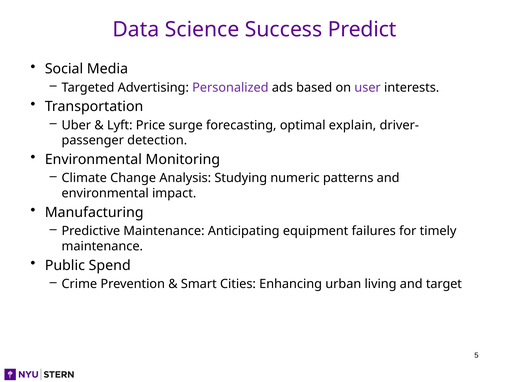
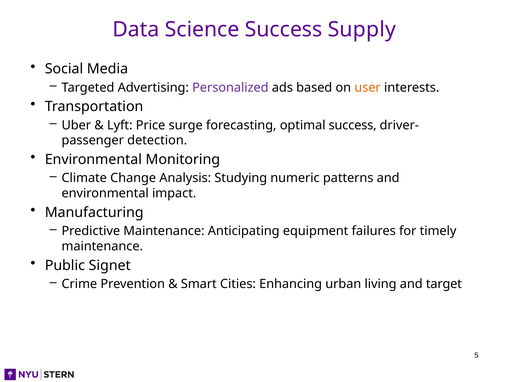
Predict: Predict -> Supply
user colour: purple -> orange
optimal explain: explain -> success
Spend: Spend -> Signet
